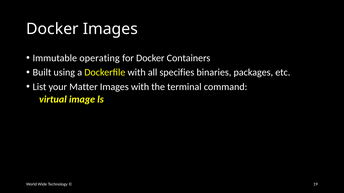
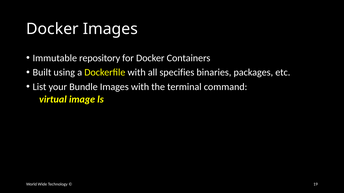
operating: operating -> repository
Matter: Matter -> Bundle
